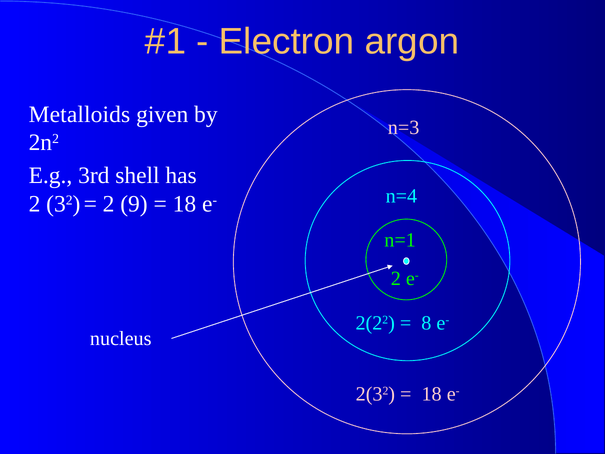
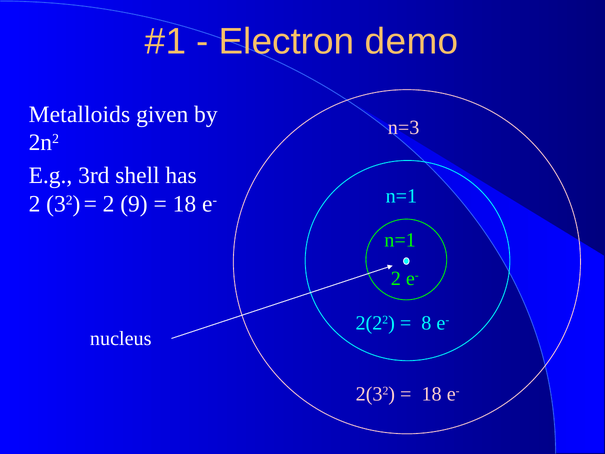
argon: argon -> demo
n=4 at (401, 196): n=4 -> n=1
